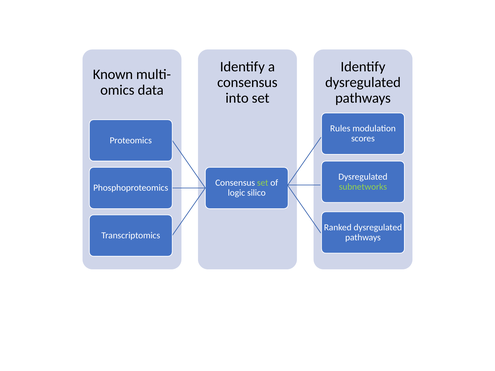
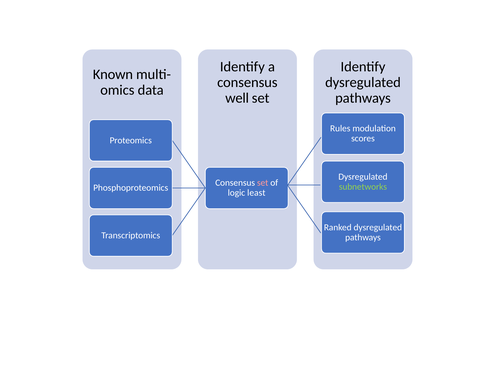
into: into -> well
set at (263, 183) colour: light green -> pink
silico: silico -> least
